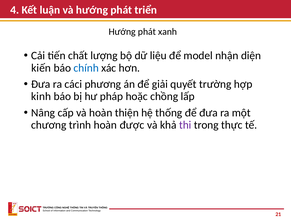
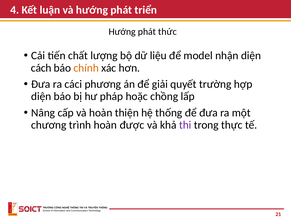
xanh: xanh -> thức
kiến: kiến -> cách
chính colour: blue -> orange
kinh at (41, 96): kinh -> diện
